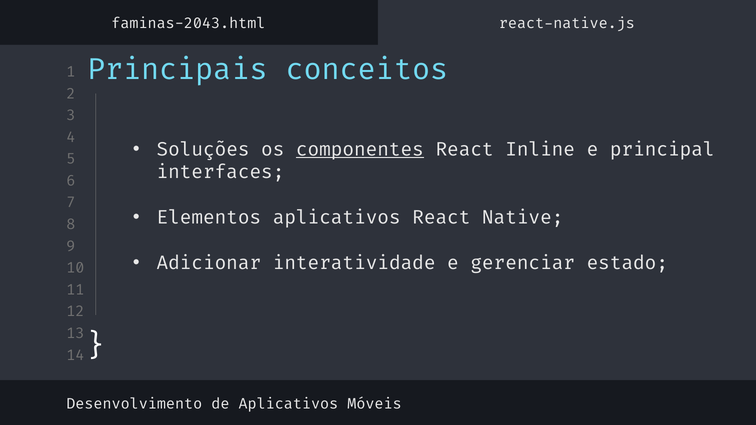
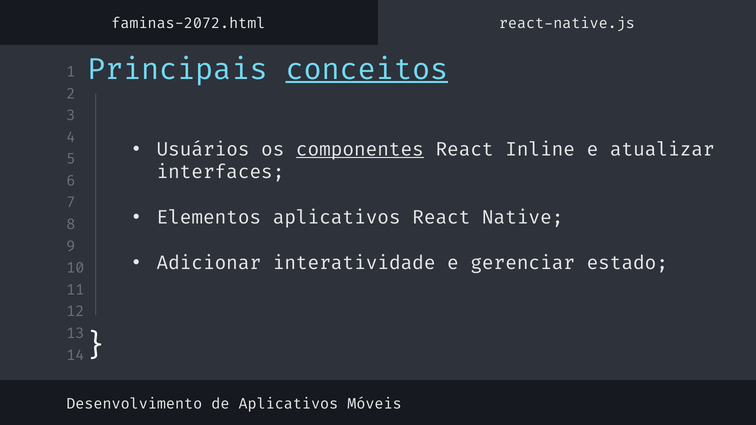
faminas-2043.html: faminas-2043.html -> faminas-2072.html
conceitos underline: none -> present
Soluções: Soluções -> Usuários
principal: principal -> atualizar
